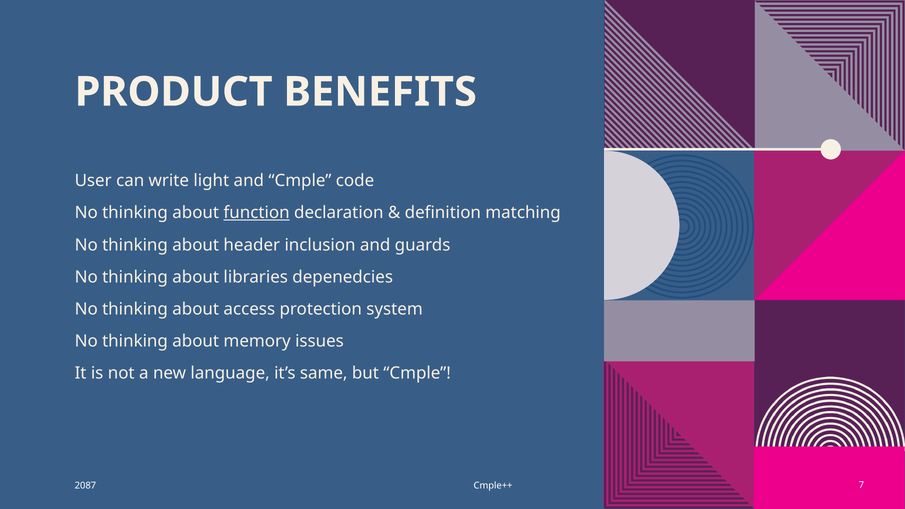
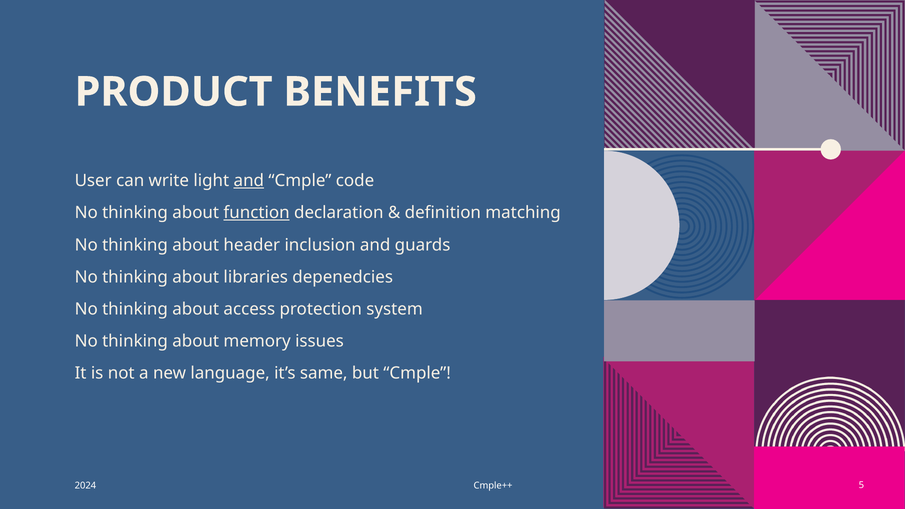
and at (249, 181) underline: none -> present
2087: 2087 -> 2024
7: 7 -> 5
